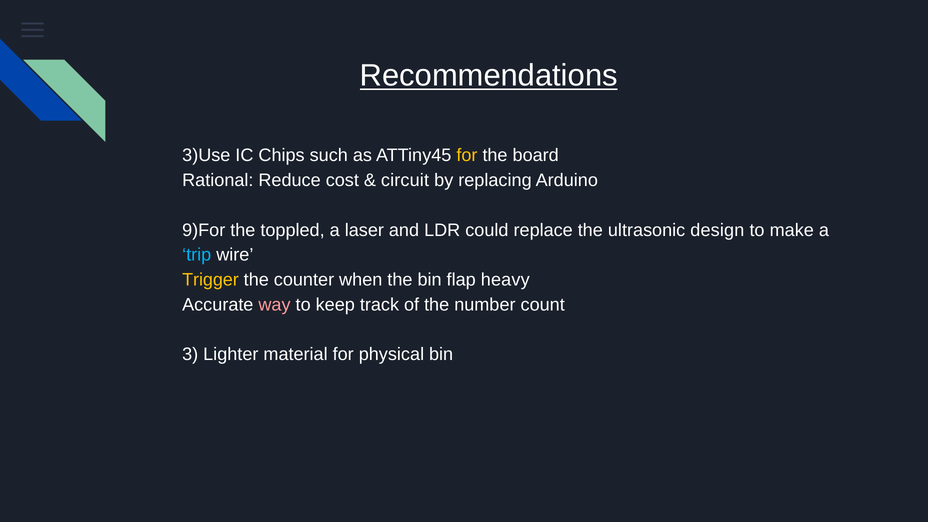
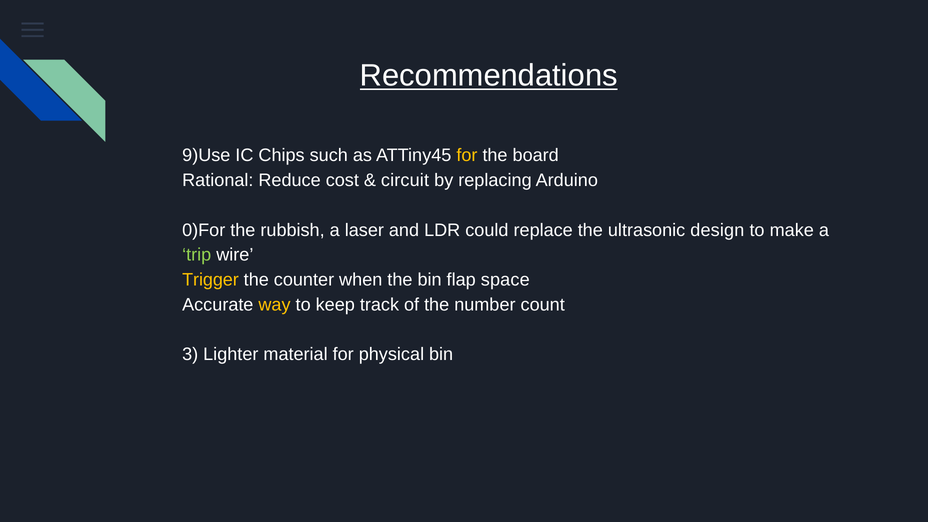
3)Use: 3)Use -> 9)Use
9)For: 9)For -> 0)For
toppled: toppled -> rubbish
trip colour: light blue -> light green
heavy: heavy -> space
way colour: pink -> yellow
